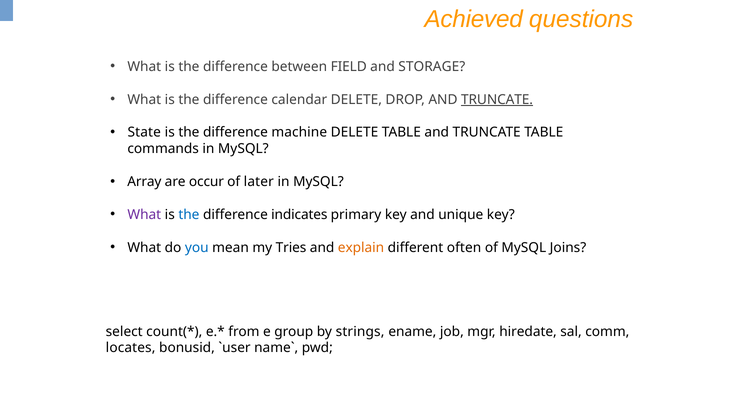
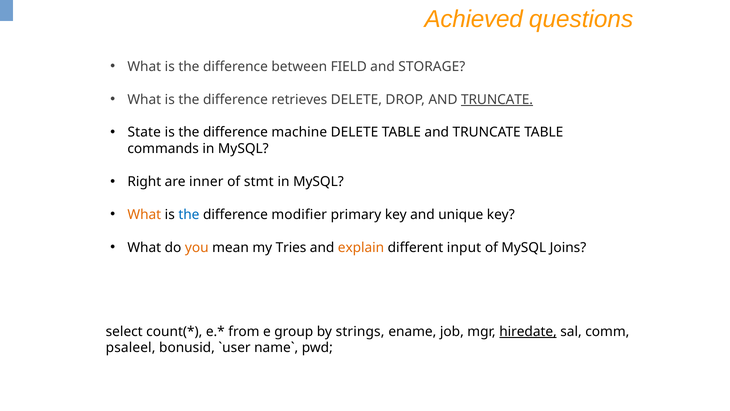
calendar: calendar -> retrieves
Array: Array -> Right
occur: occur -> inner
later: later -> stmt
What at (144, 214) colour: purple -> orange
indicates: indicates -> modifier
you colour: blue -> orange
often: often -> input
hiredate underline: none -> present
locates: locates -> psaleel
